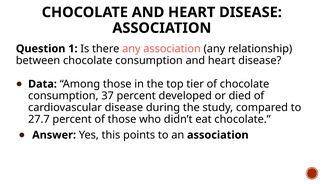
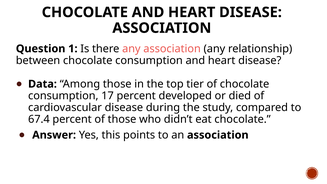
37: 37 -> 17
27.7: 27.7 -> 67.4
